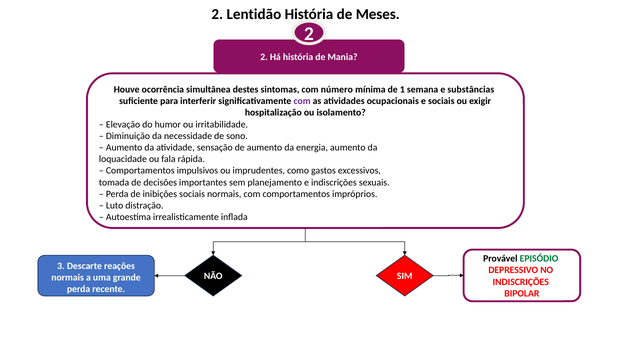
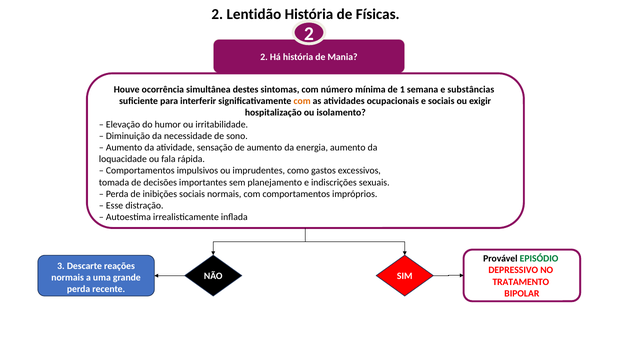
Meses: Meses -> Físicas
com at (302, 101) colour: purple -> orange
Luto: Luto -> Esse
INDISCRIÇÕES at (521, 282): INDISCRIÇÕES -> TRATAMENTO
